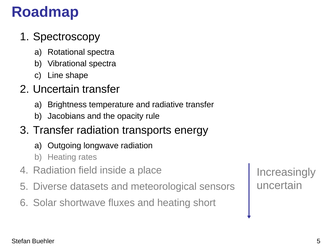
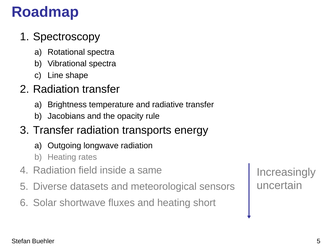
Uncertain at (56, 89): Uncertain -> Radiation
place: place -> same
